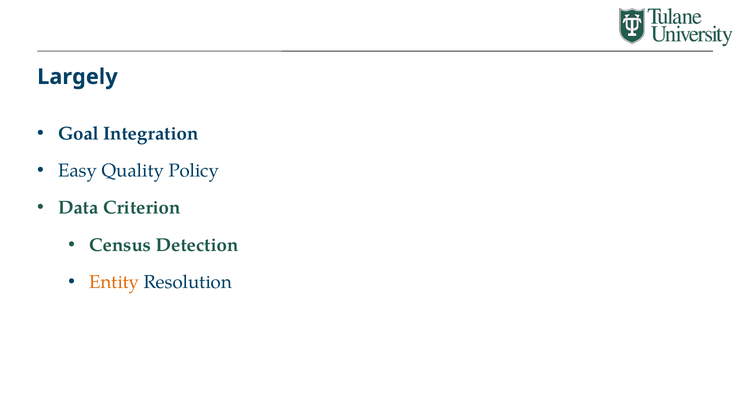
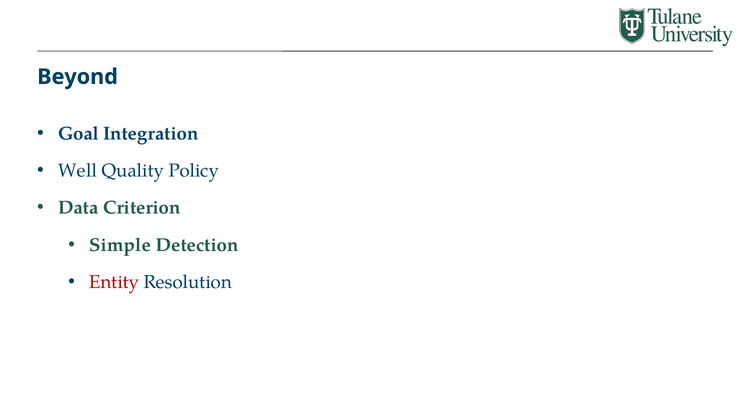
Largely: Largely -> Beyond
Easy: Easy -> Well
Census: Census -> Simple
Entity colour: orange -> red
